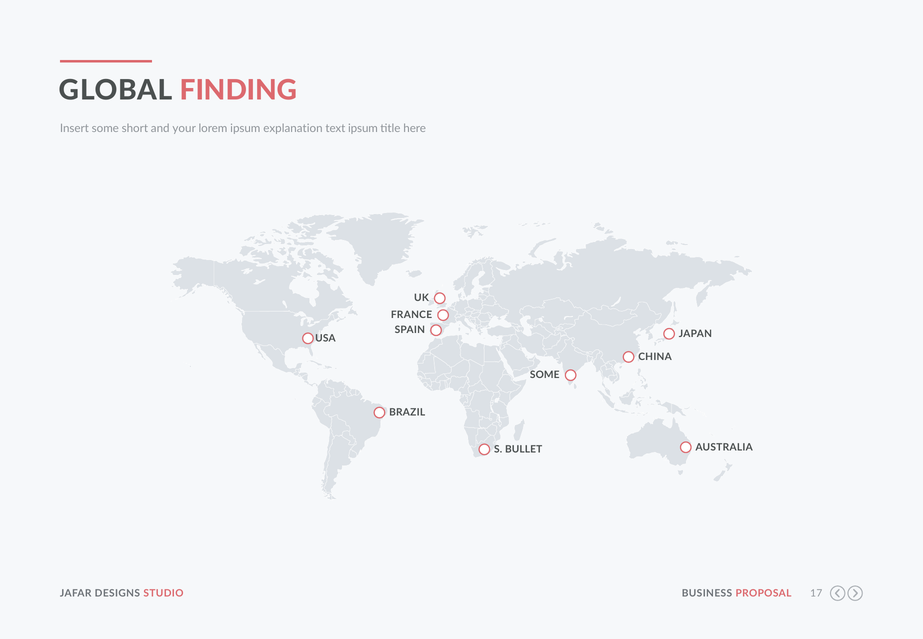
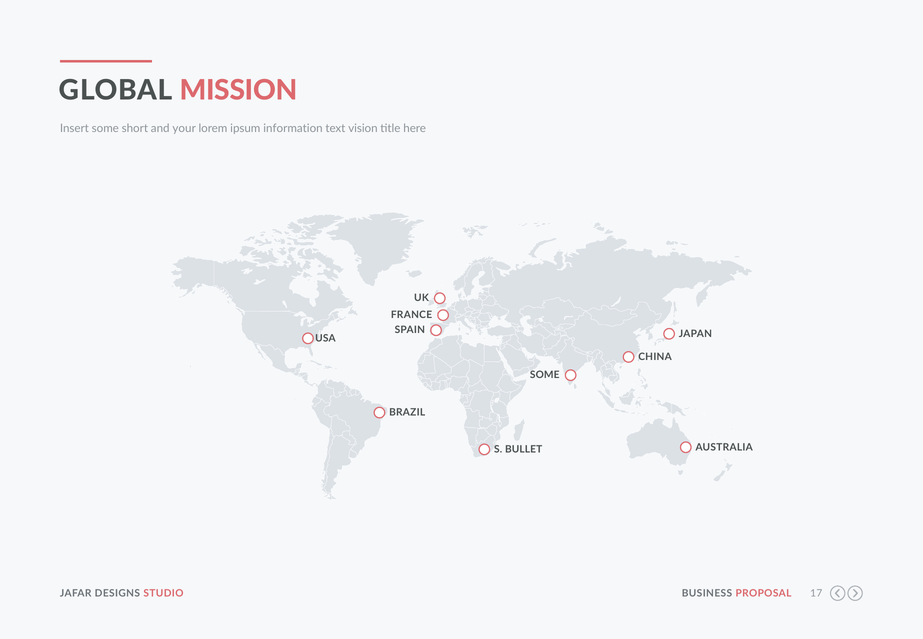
FINDING: FINDING -> MISSION
explanation: explanation -> information
text ipsum: ipsum -> vision
